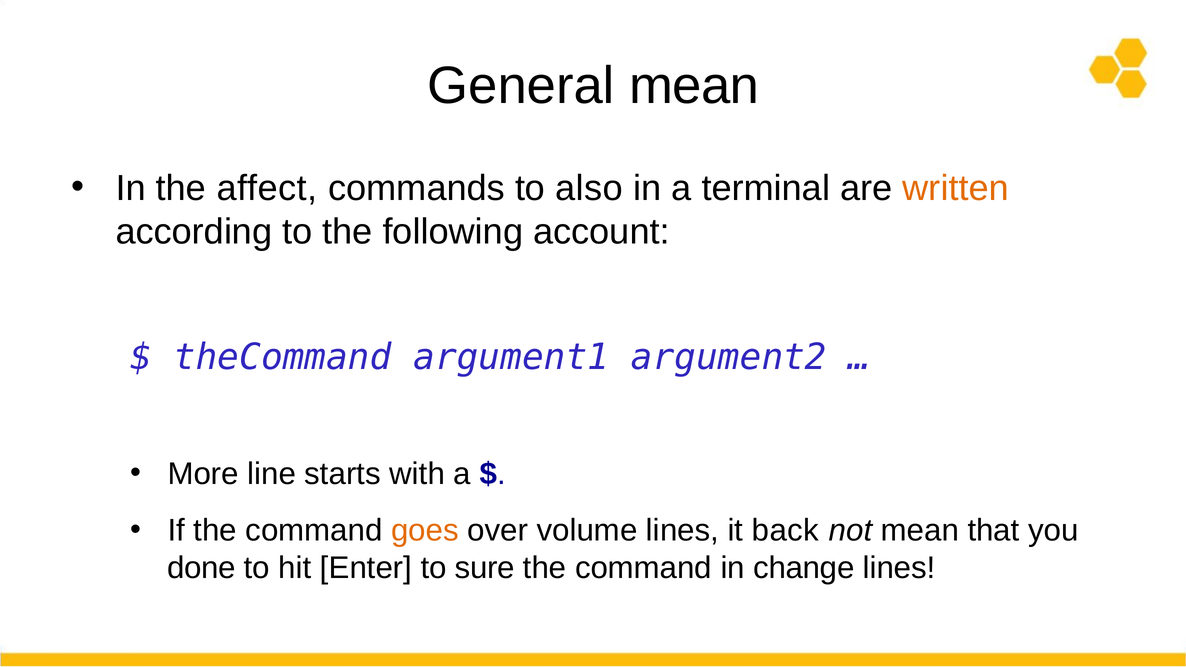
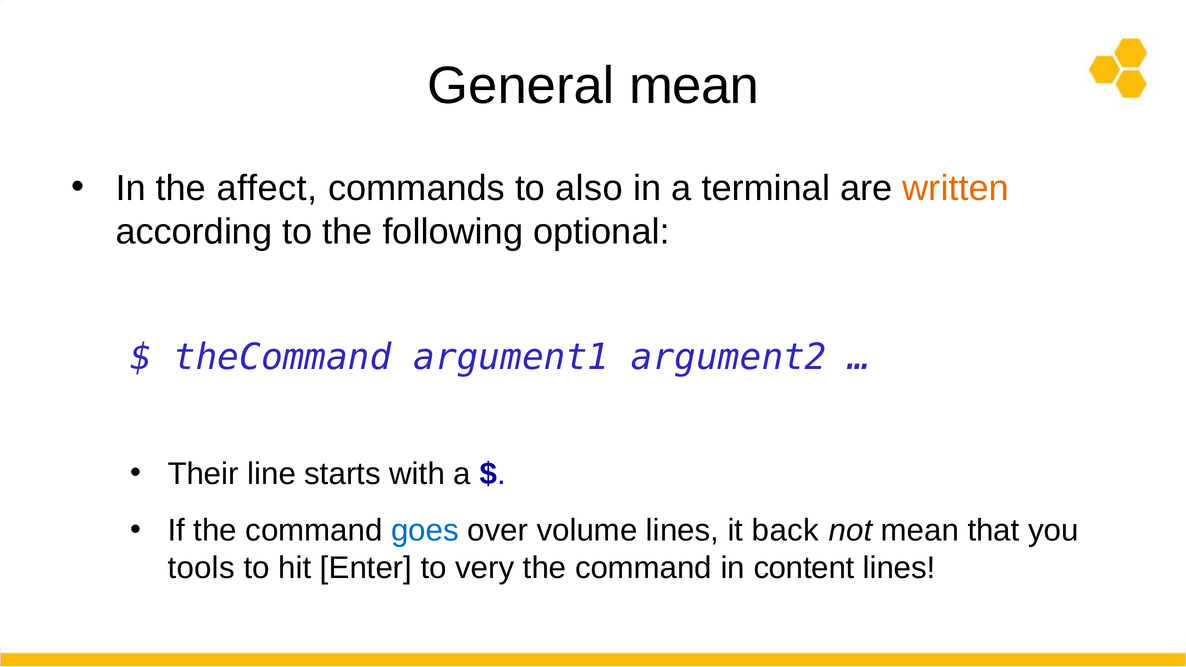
account: account -> optional
More: More -> Their
goes colour: orange -> blue
done: done -> tools
sure: sure -> very
change: change -> content
